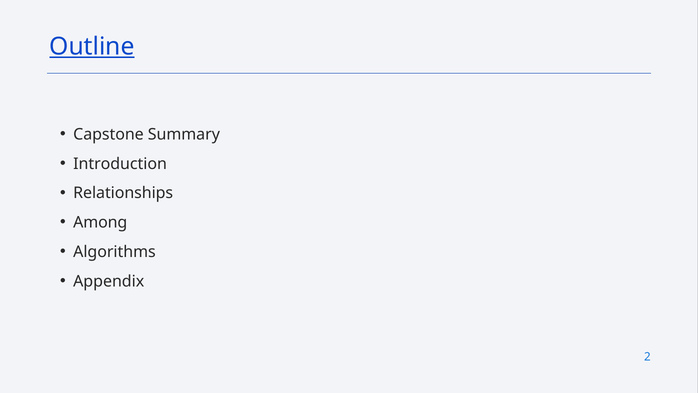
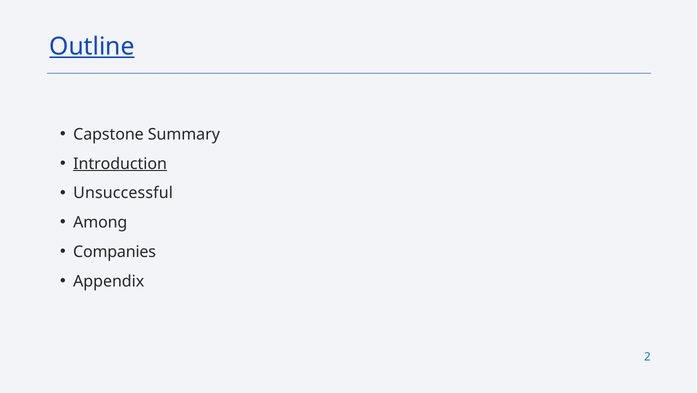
Introduction underline: none -> present
Relationships: Relationships -> Unsuccessful
Algorithms: Algorithms -> Companies
